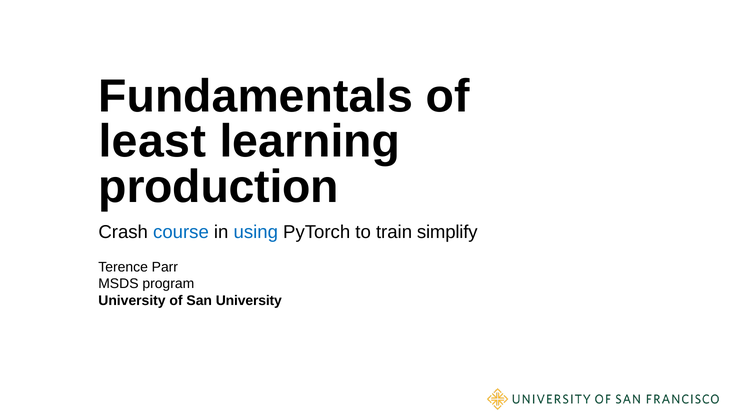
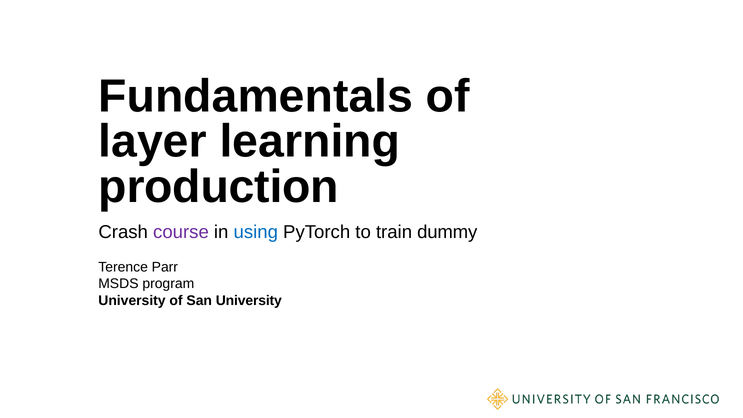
least: least -> layer
course colour: blue -> purple
simplify: simplify -> dummy
